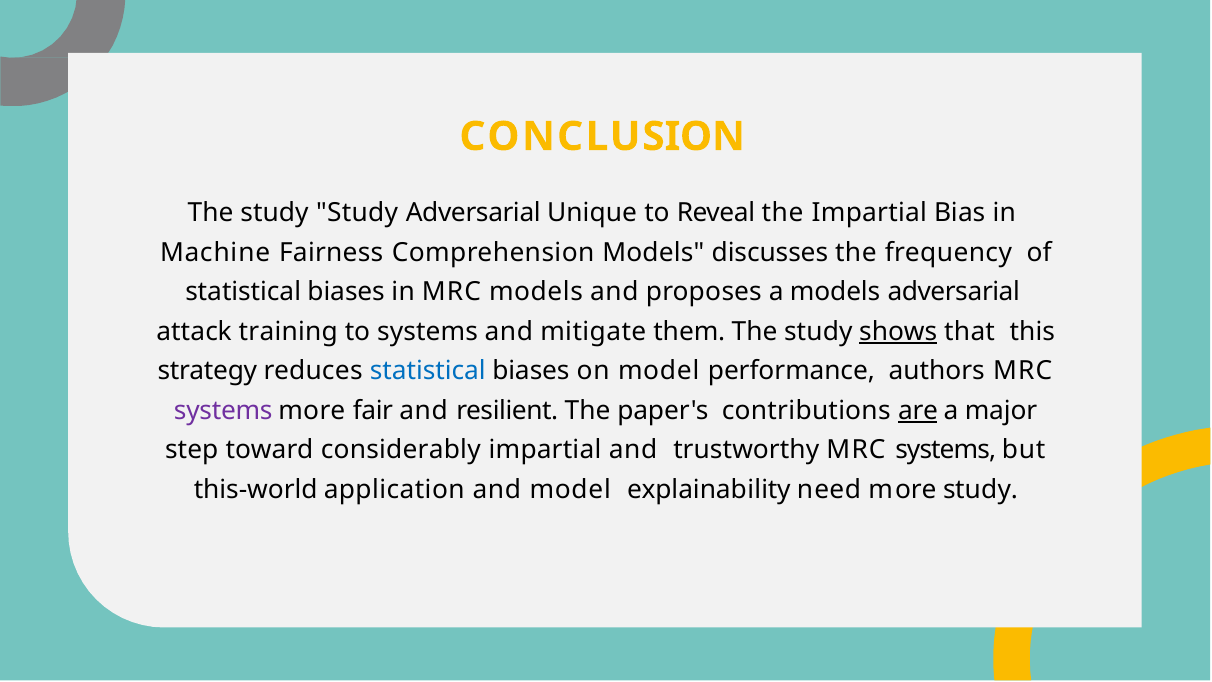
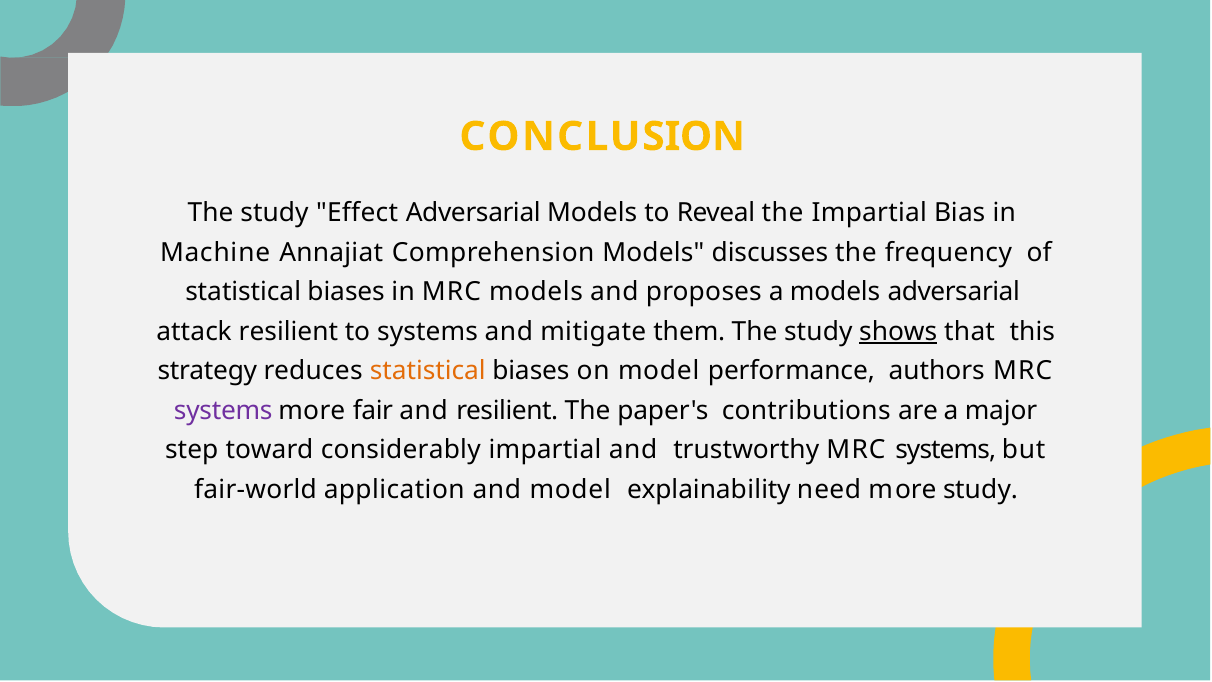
study Study: Study -> Effect
Adversarial Unique: Unique -> Models
Fairness: Fairness -> Annajiat
attack training: training -> resilient
statistical at (428, 371) colour: blue -> orange
are underline: present -> none
this-world: this-world -> fair-world
